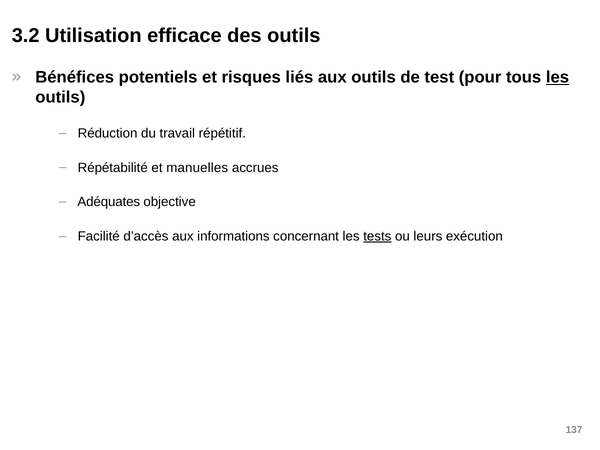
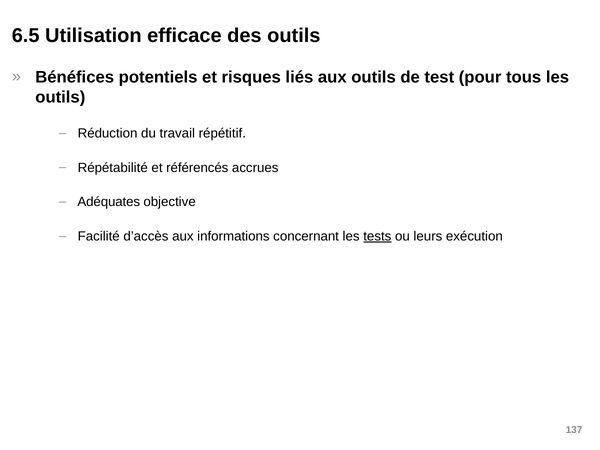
3.2: 3.2 -> 6.5
les at (557, 77) underline: present -> none
manuelles: manuelles -> référencés
